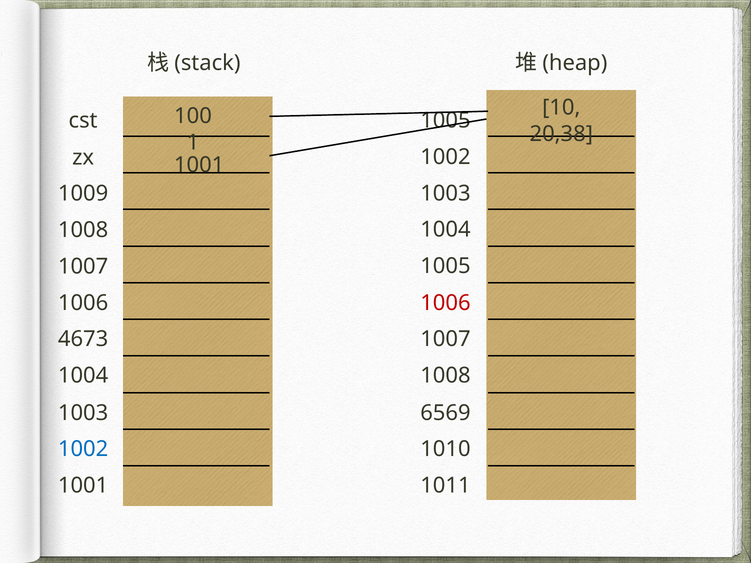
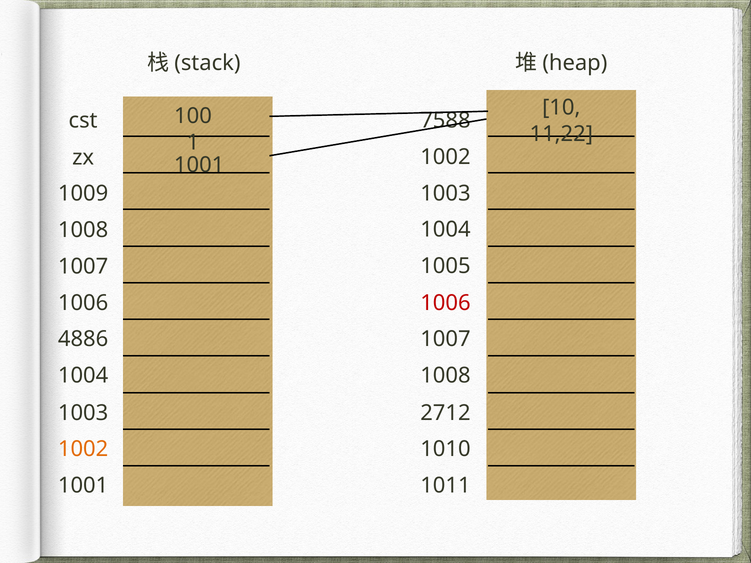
1005 at (445, 121): 1005 -> 7588
20,38: 20,38 -> 11,22
4673: 4673 -> 4886
6569: 6569 -> 2712
1002 at (83, 449) colour: blue -> orange
